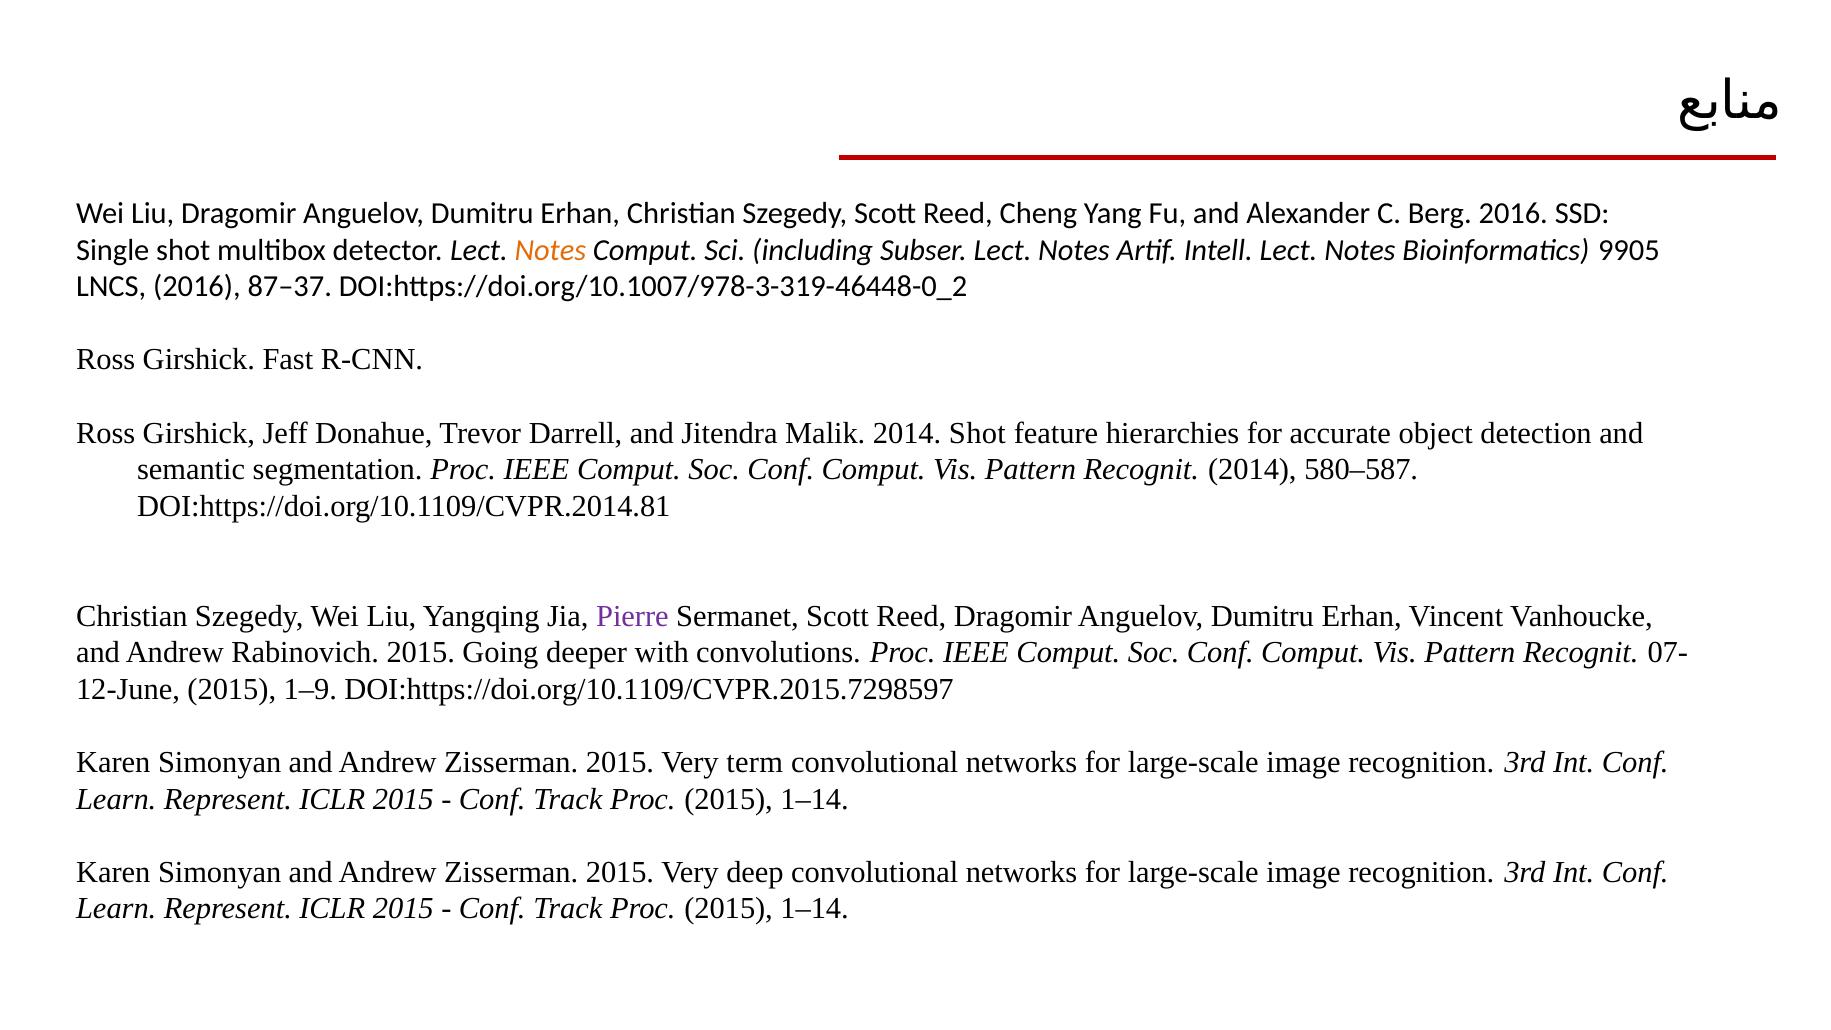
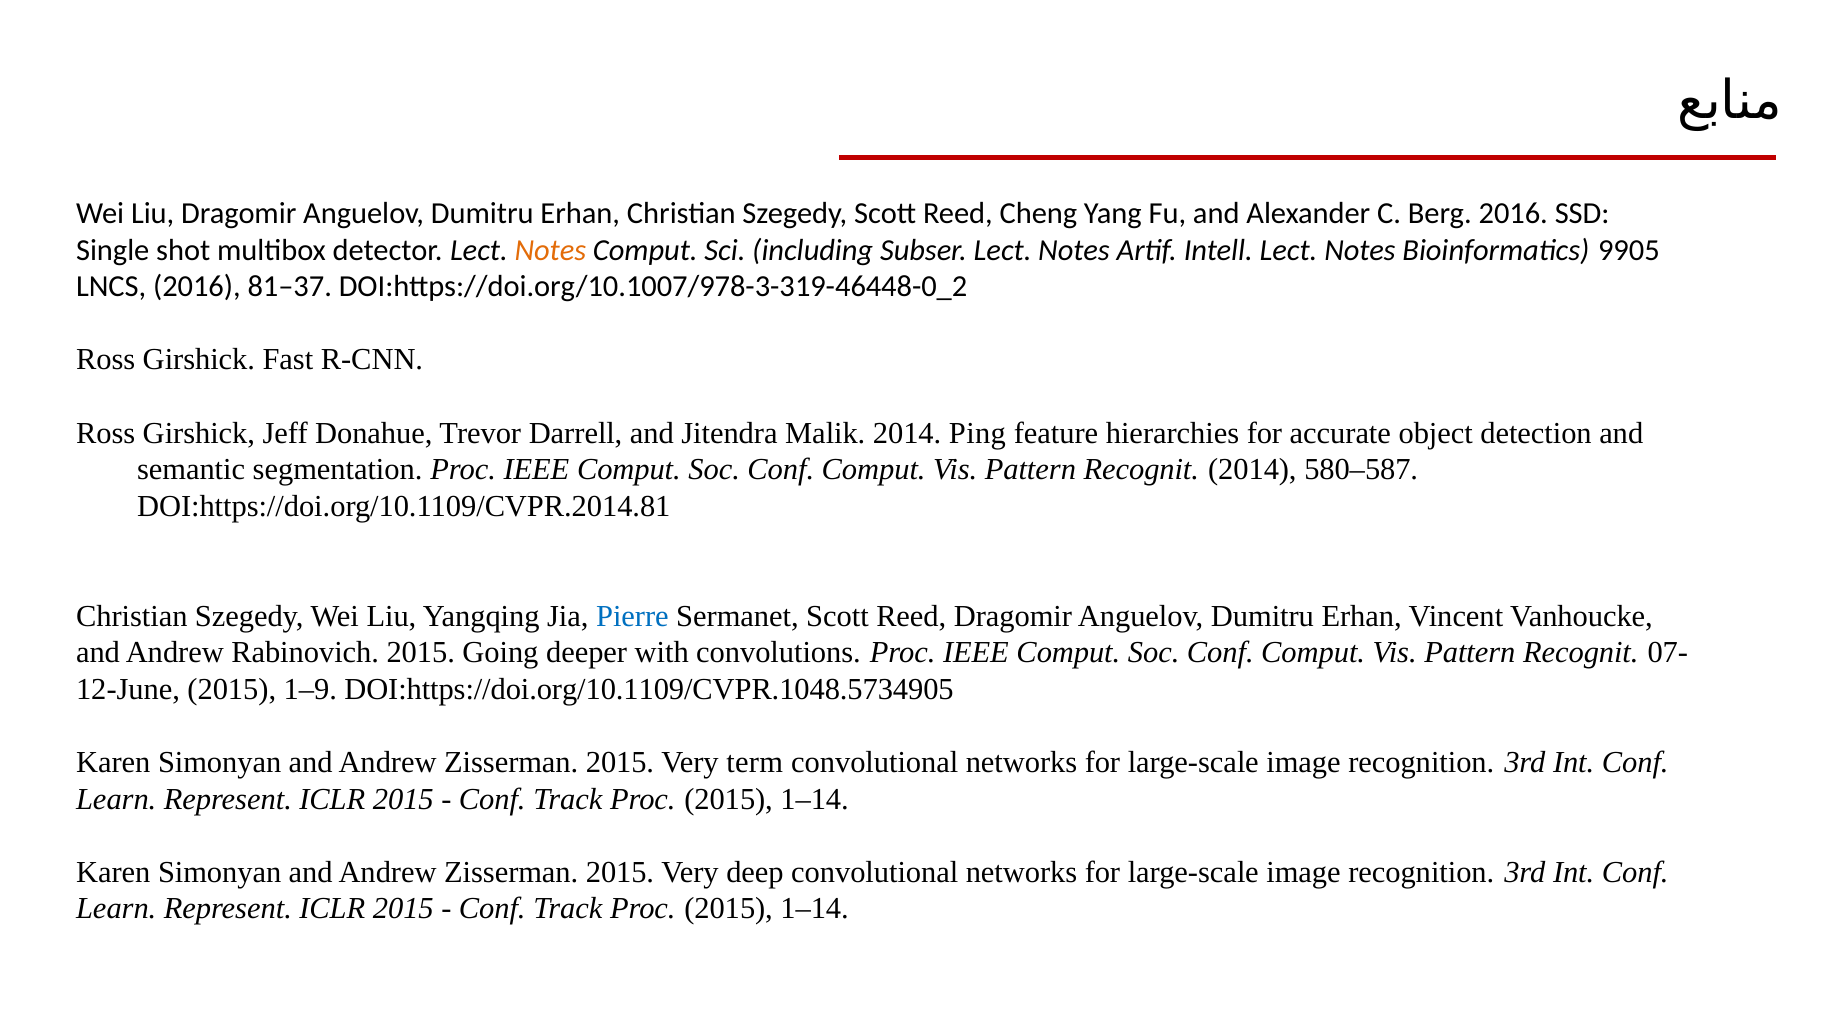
87–37: 87–37 -> 81–37
2014 Shot: Shot -> Ping
Pierre colour: purple -> blue
DOI:https://doi.org/10.1109/CVPR.2015.7298597: DOI:https://doi.org/10.1109/CVPR.2015.7298597 -> DOI:https://doi.org/10.1109/CVPR.1048.5734905
